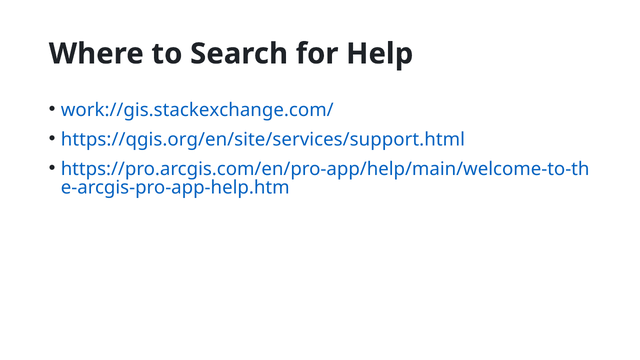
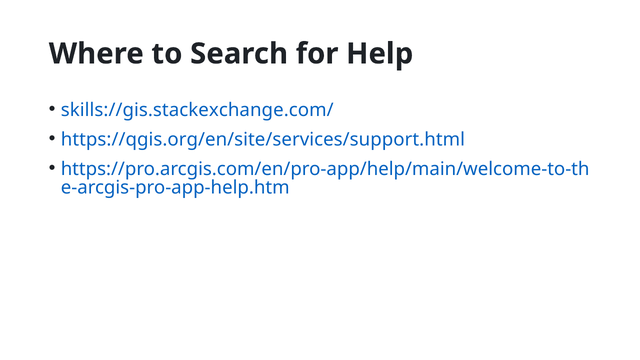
work://gis.stackexchange.com/: work://gis.stackexchange.com/ -> skills://gis.stackexchange.com/
